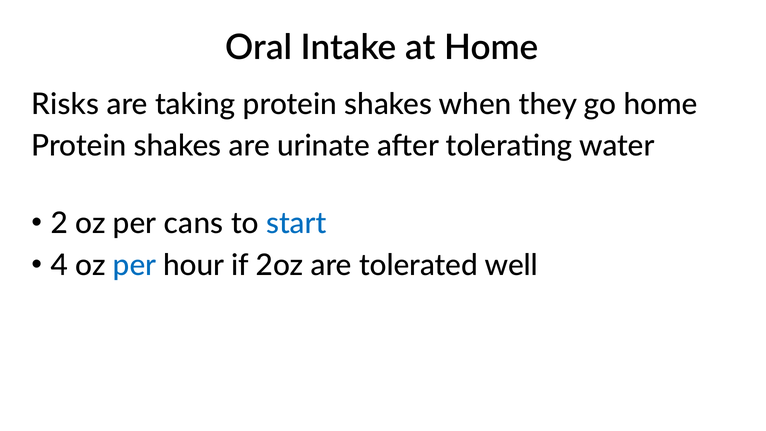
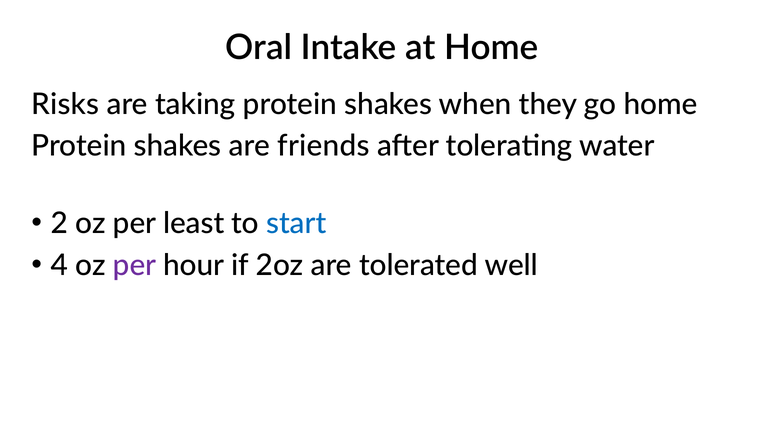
urinate: urinate -> friends
cans: cans -> least
per at (135, 265) colour: blue -> purple
